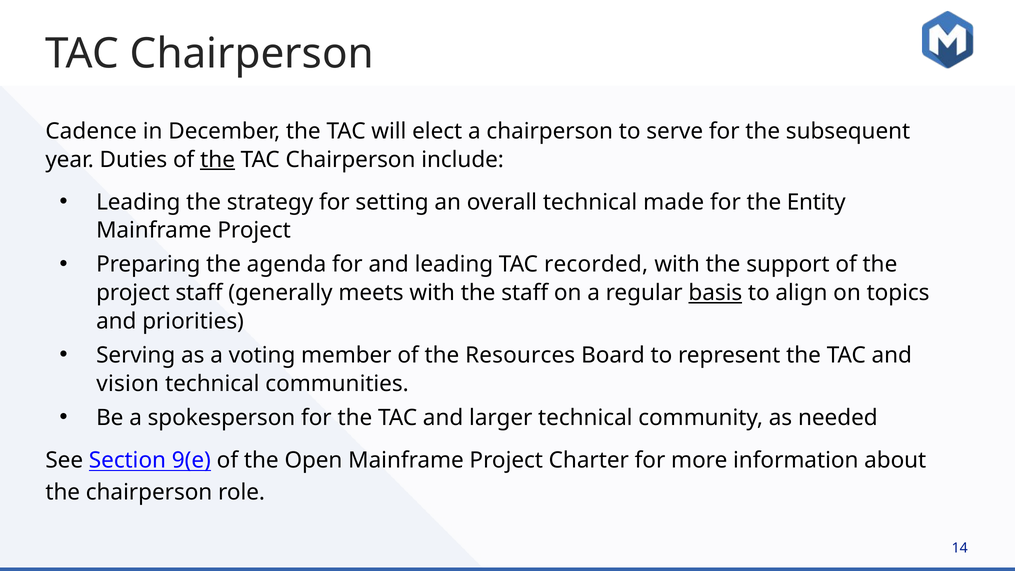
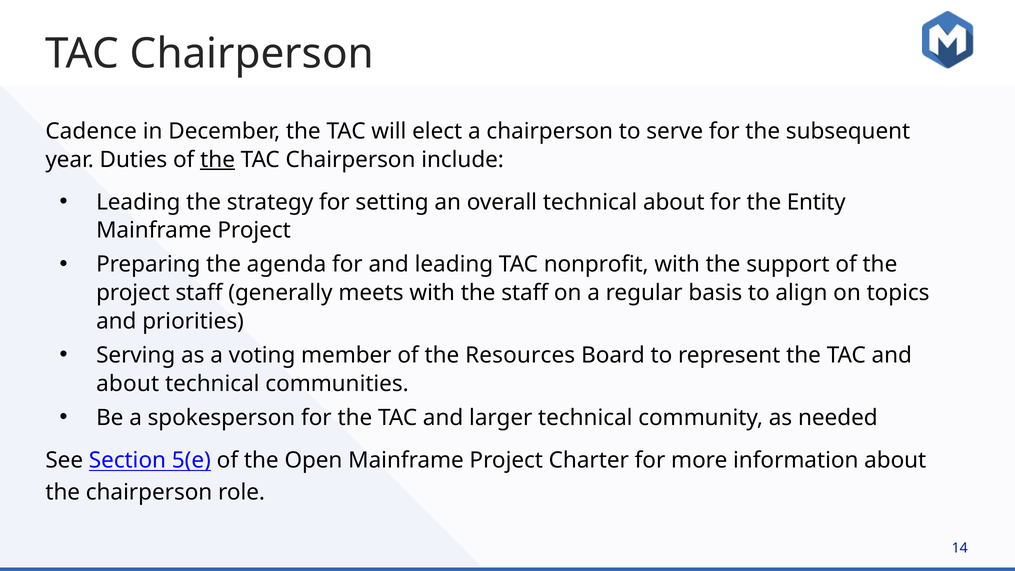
technical made: made -> about
recorded: recorded -> nonprofit
basis underline: present -> none
vision at (128, 384): vision -> about
9(e: 9(e -> 5(e
